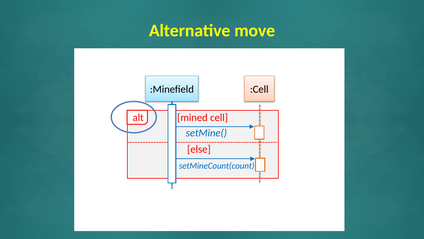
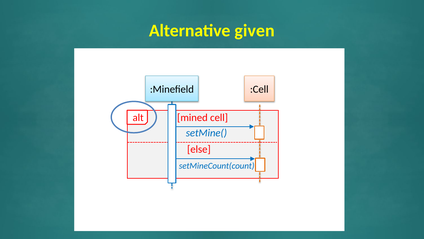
move: move -> given
